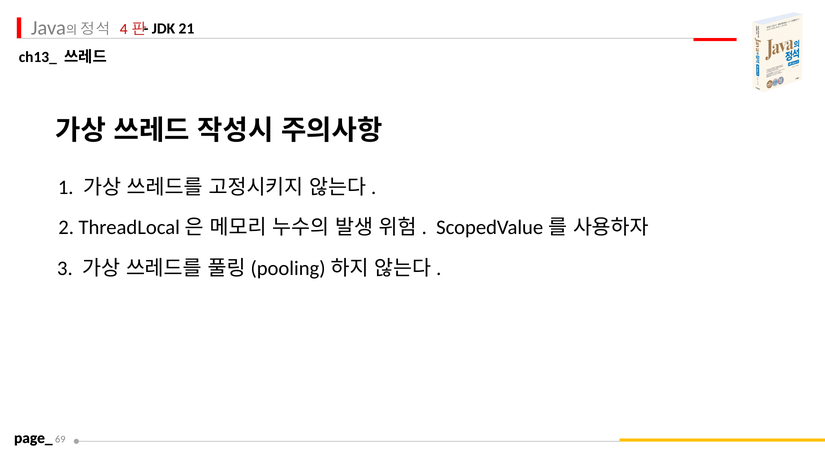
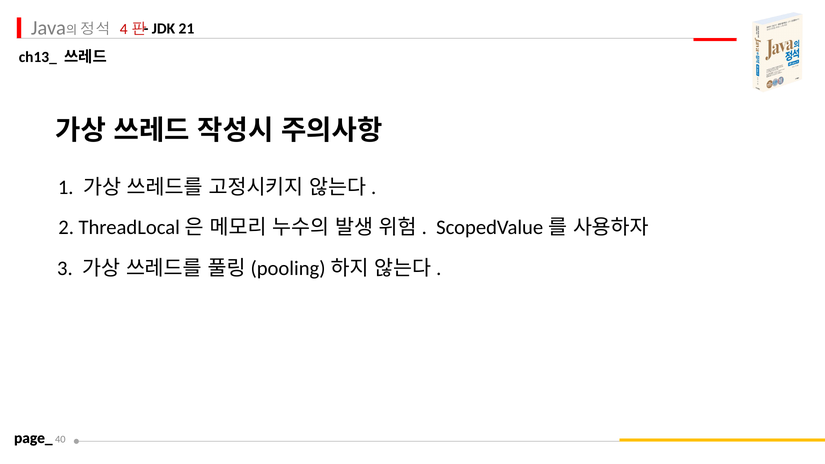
69: 69 -> 40
